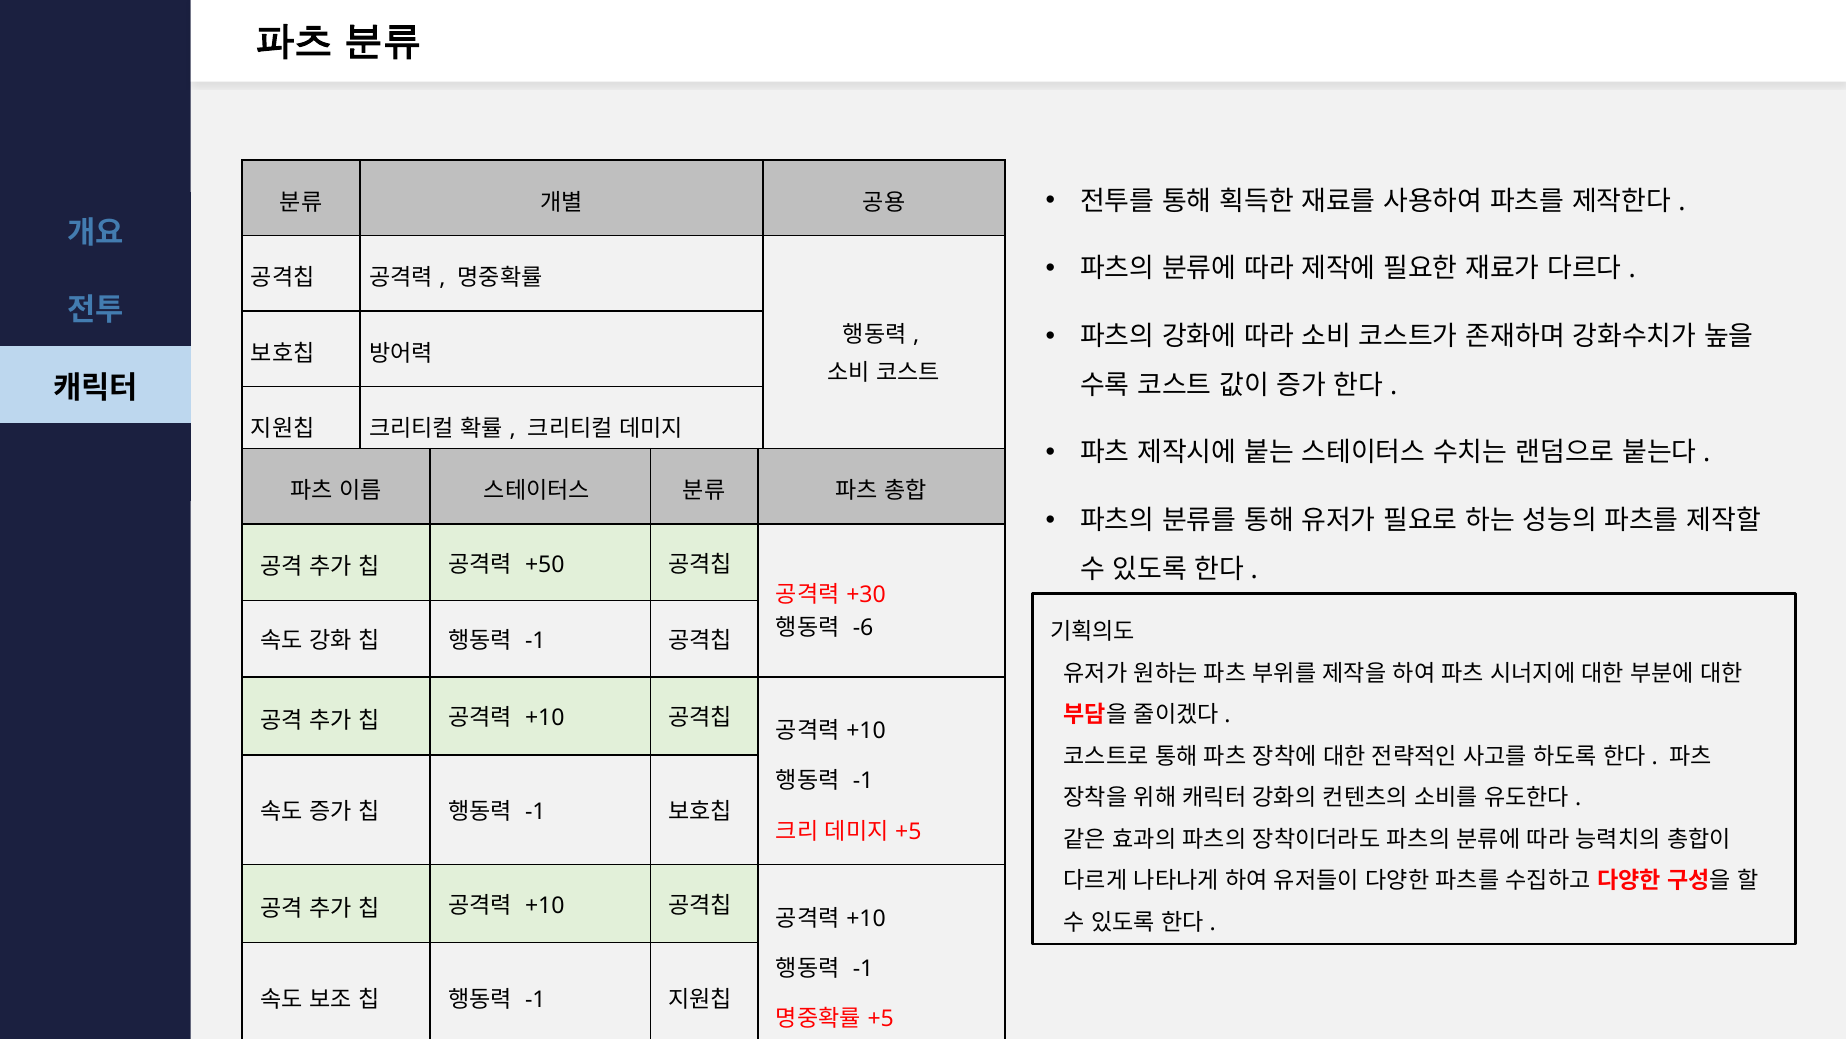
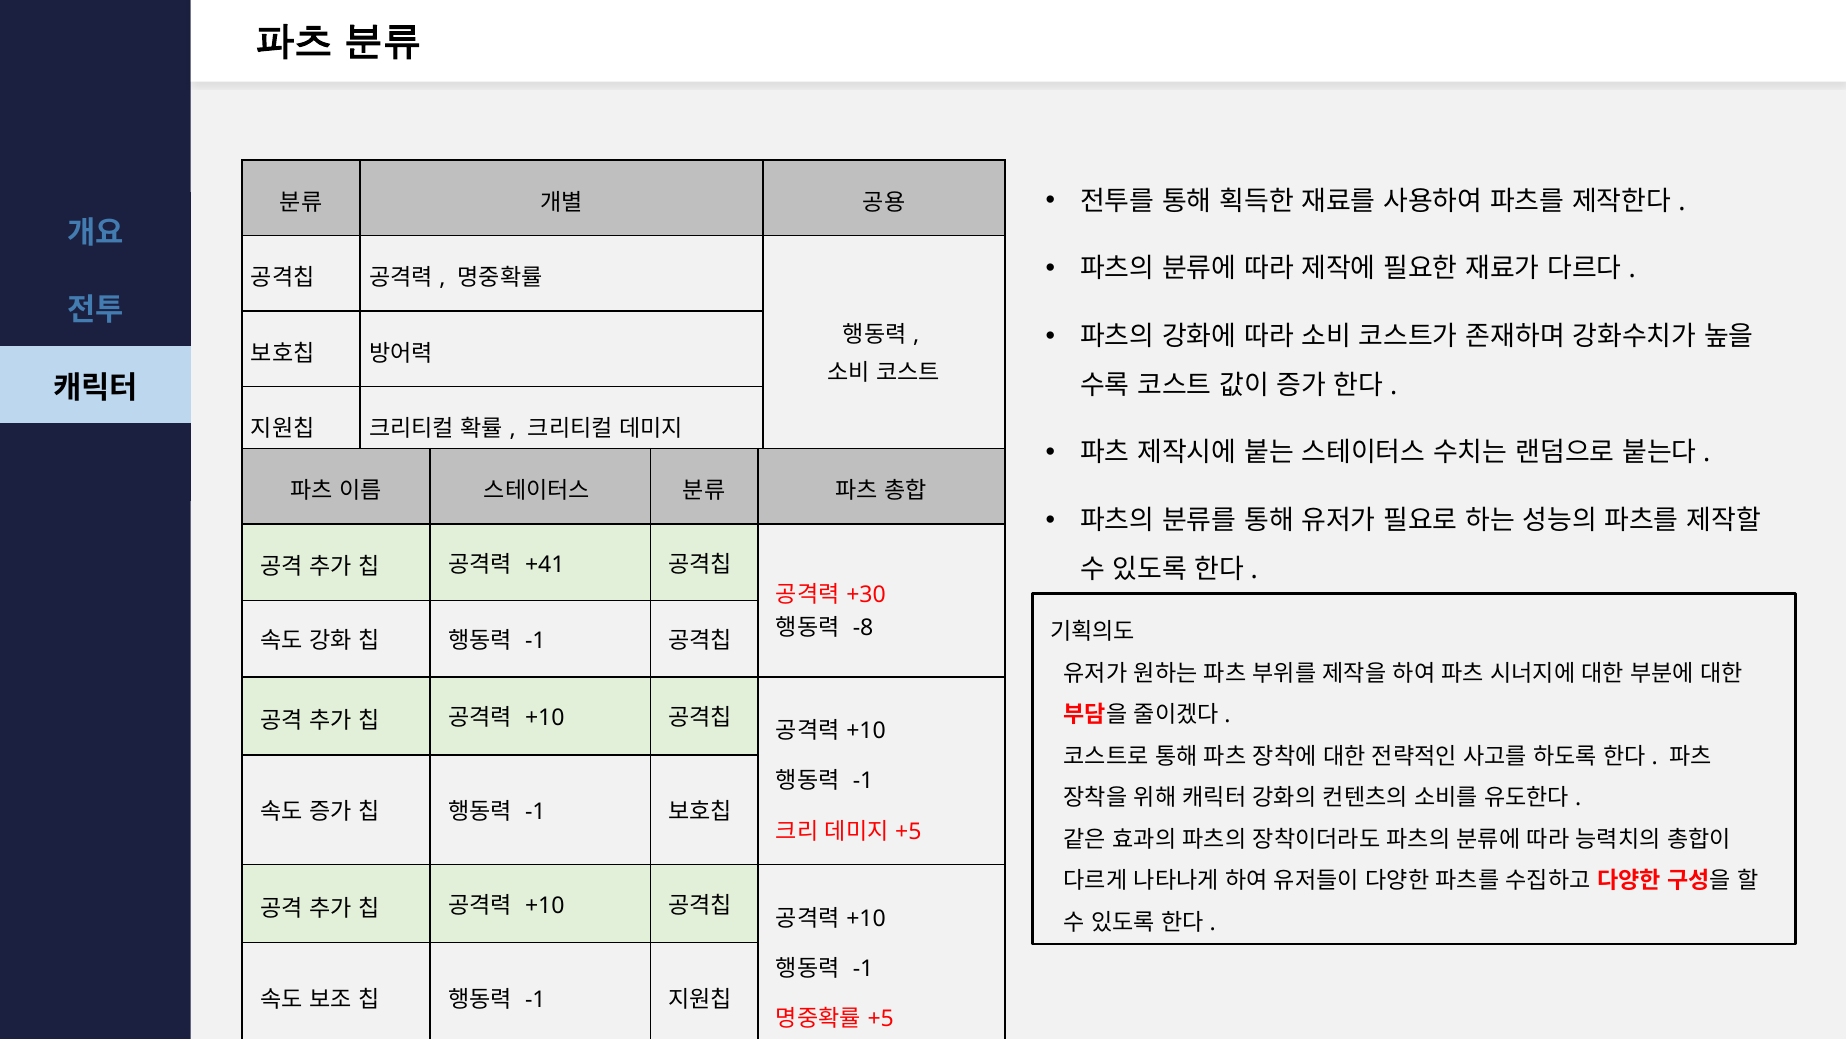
+50: +50 -> +41
-6: -6 -> -8
